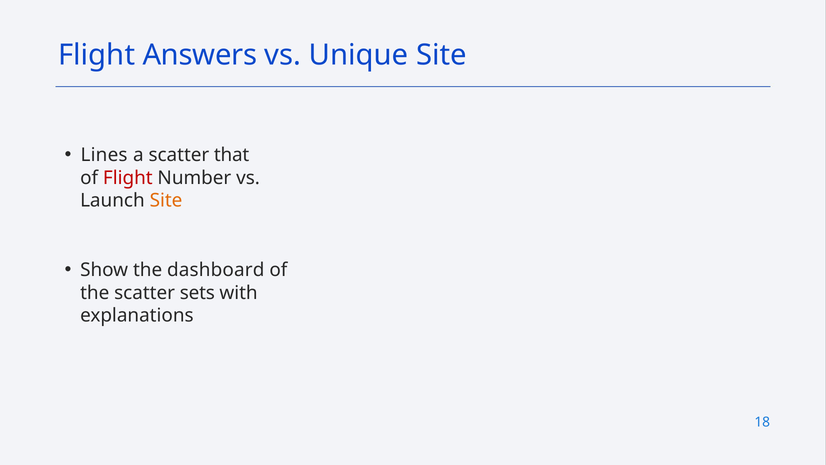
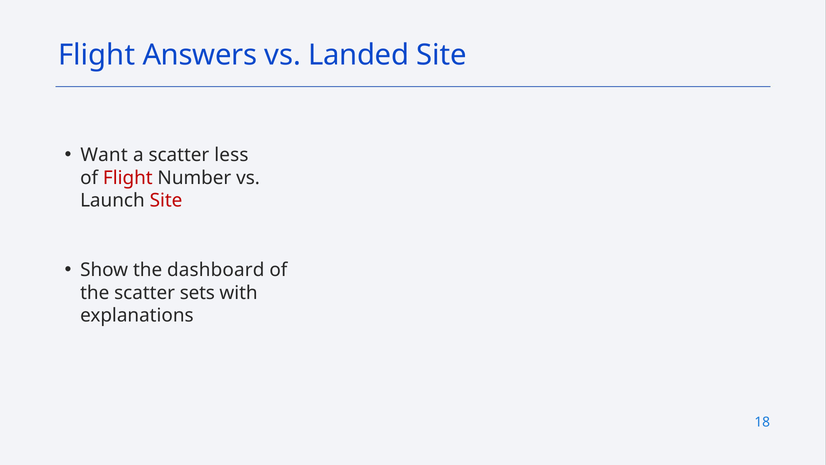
Unique: Unique -> Landed
Lines: Lines -> Want
that: that -> less
Site at (166, 200) colour: orange -> red
